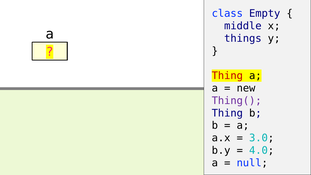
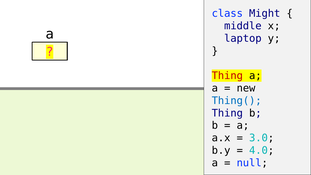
Empty: Empty -> Might
things: things -> laptop
Thing( colour: purple -> blue
